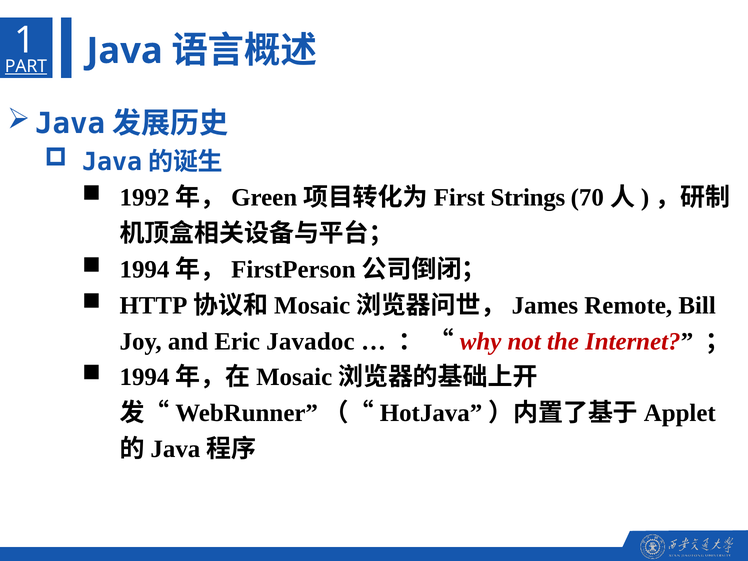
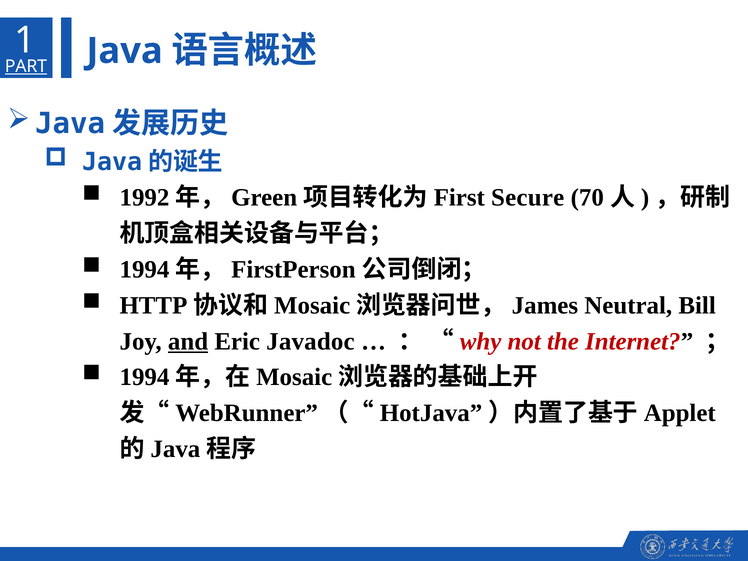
Strings: Strings -> Secure
Remote: Remote -> Neutral
and underline: none -> present
